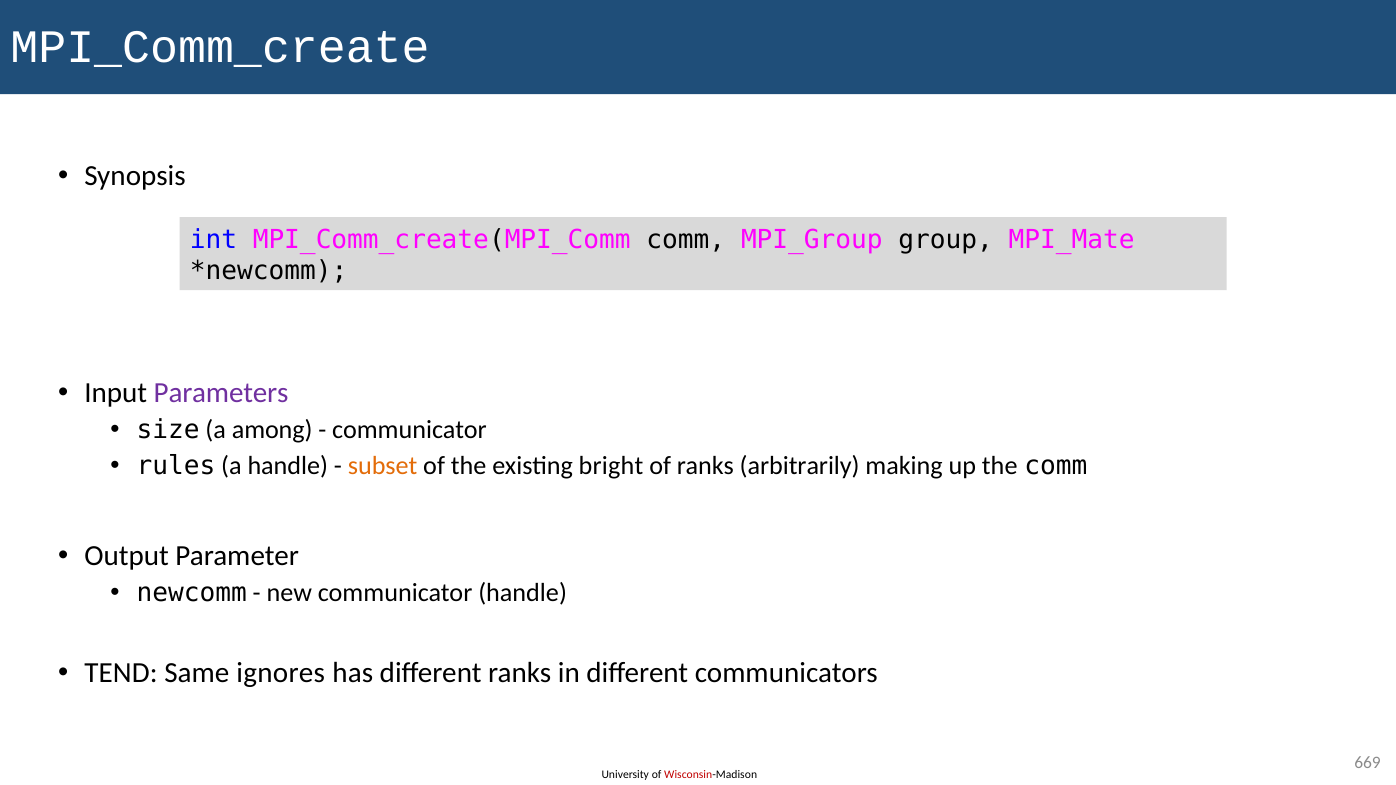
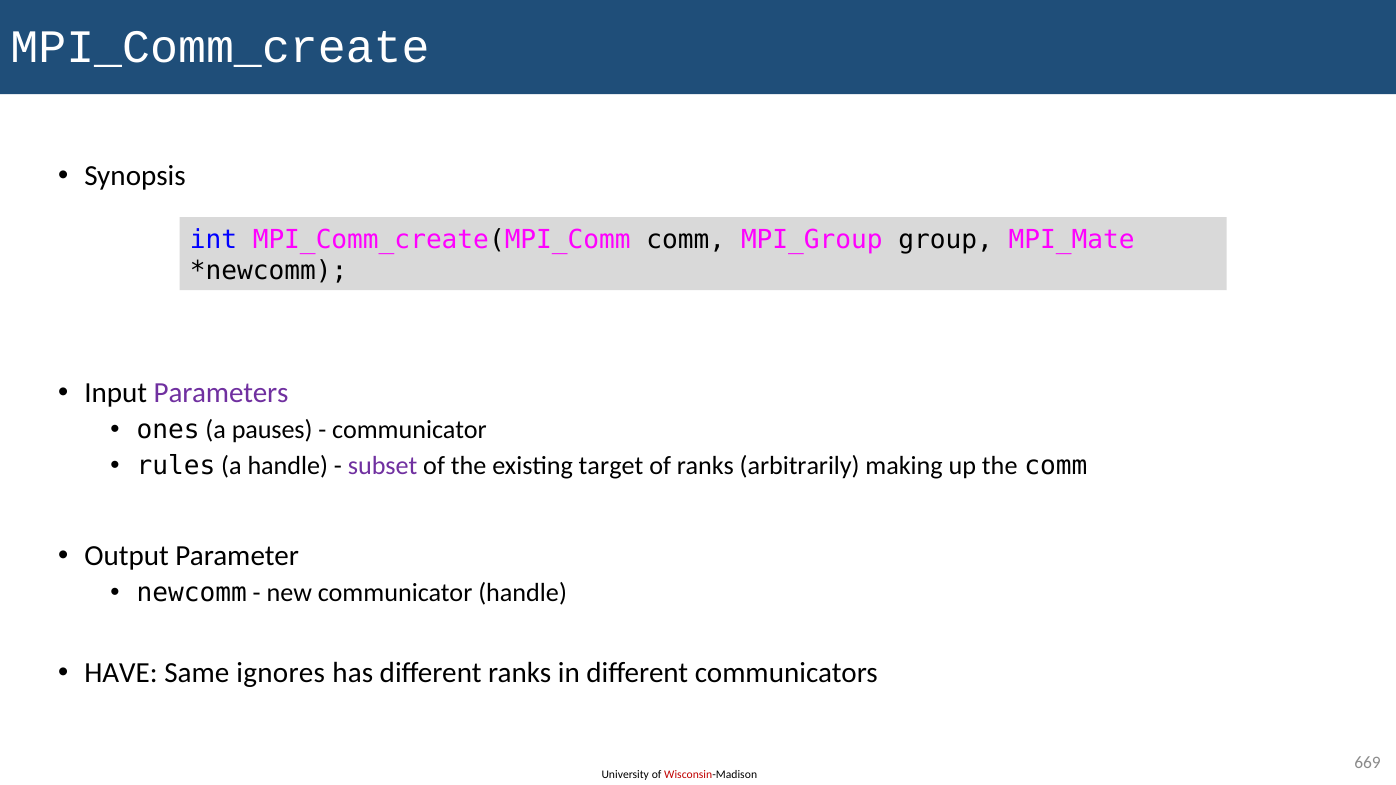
size: size -> ones
among: among -> pauses
subset colour: orange -> purple
bright: bright -> target
TEND: TEND -> HAVE
